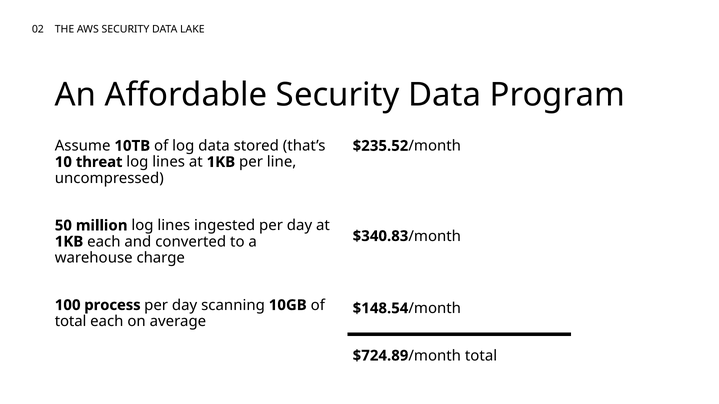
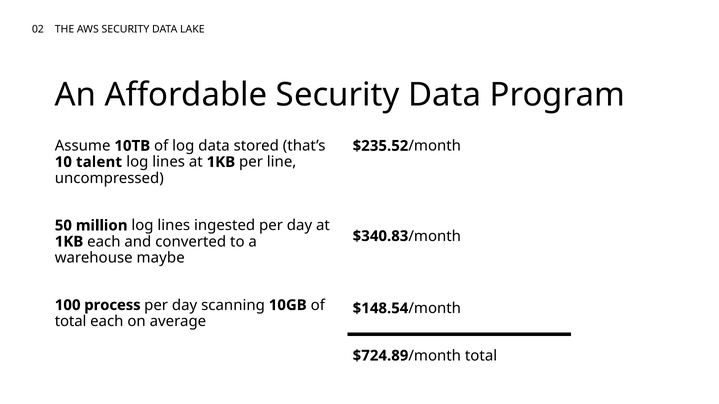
threat: threat -> talent
charge: charge -> maybe
